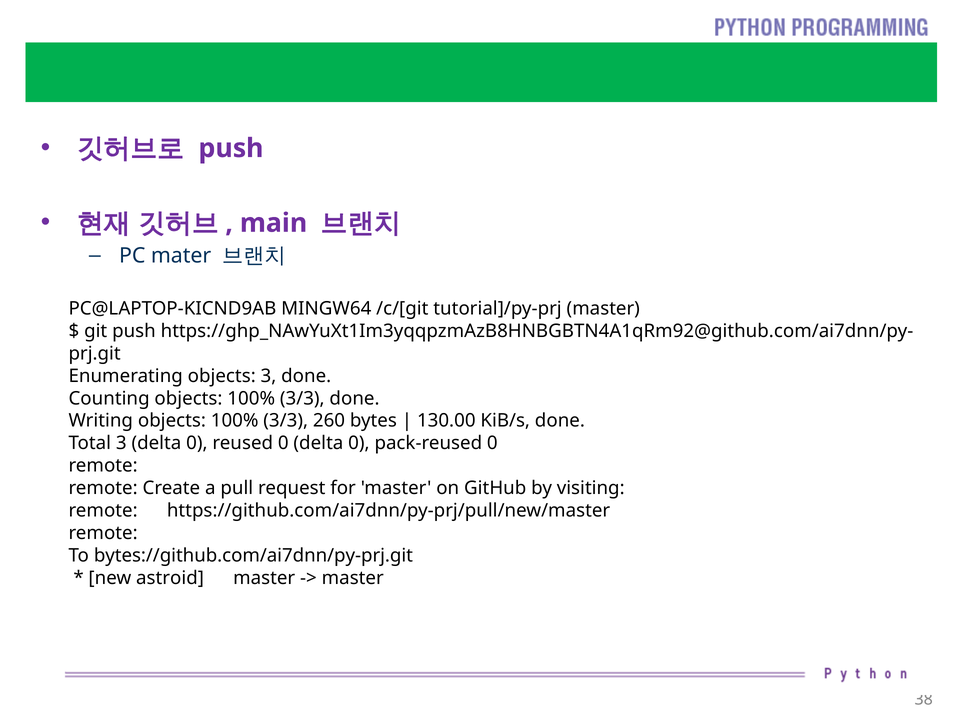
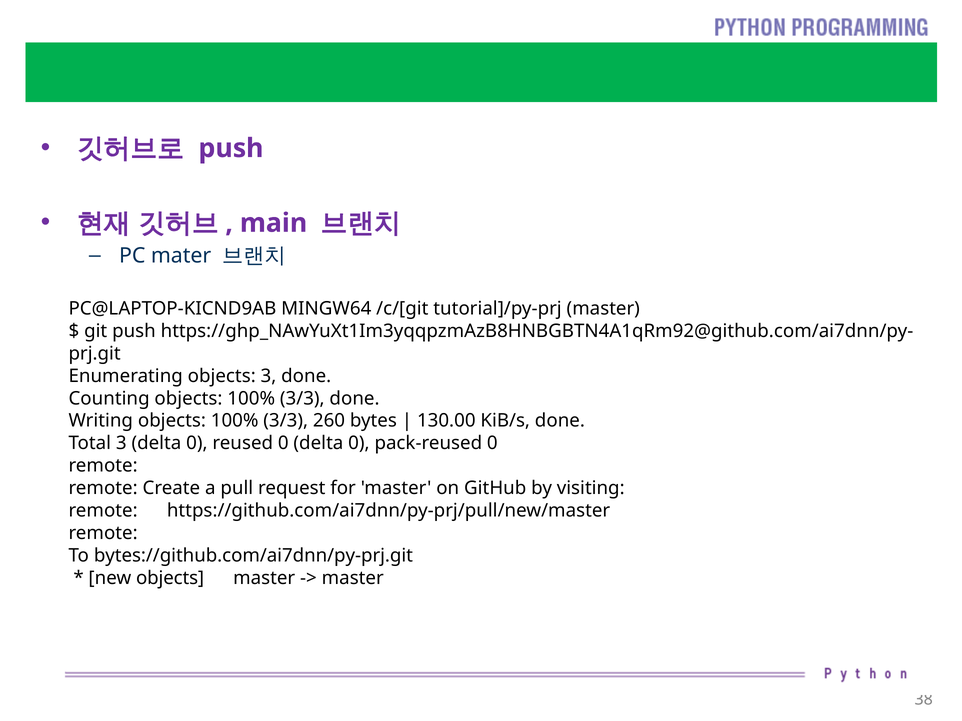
new astroid: astroid -> objects
